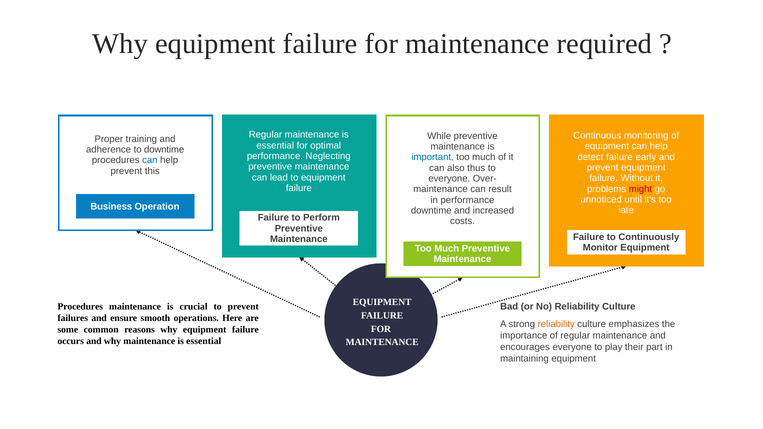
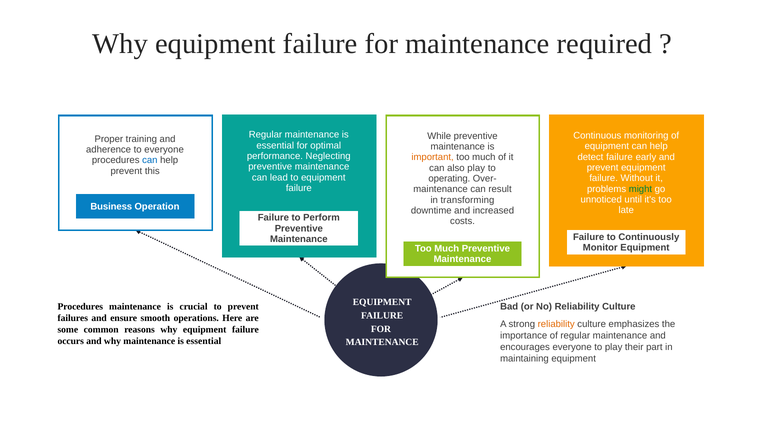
to downtime: downtime -> everyone
important colour: blue -> orange
also thus: thus -> play
everyone at (449, 179): everyone -> operating
might colour: red -> green
in performance: performance -> transforming
